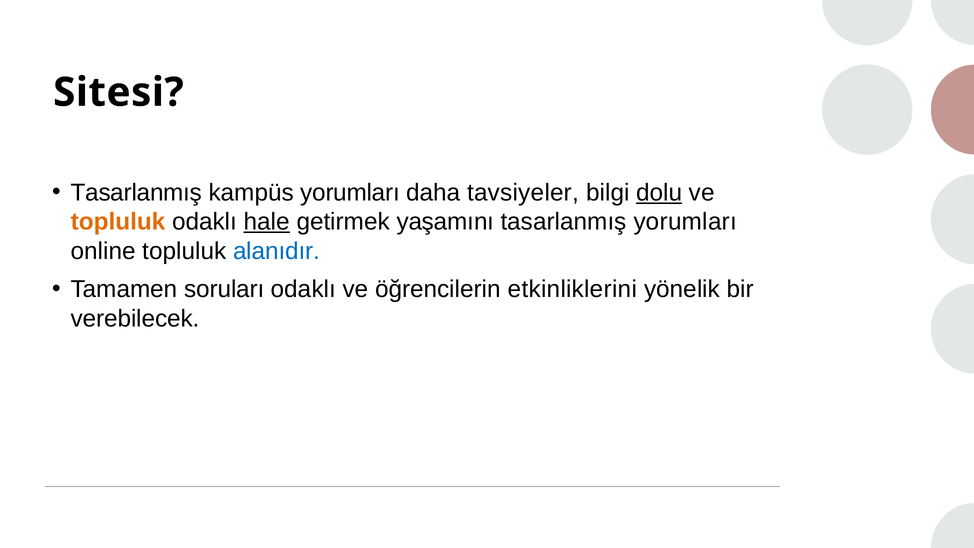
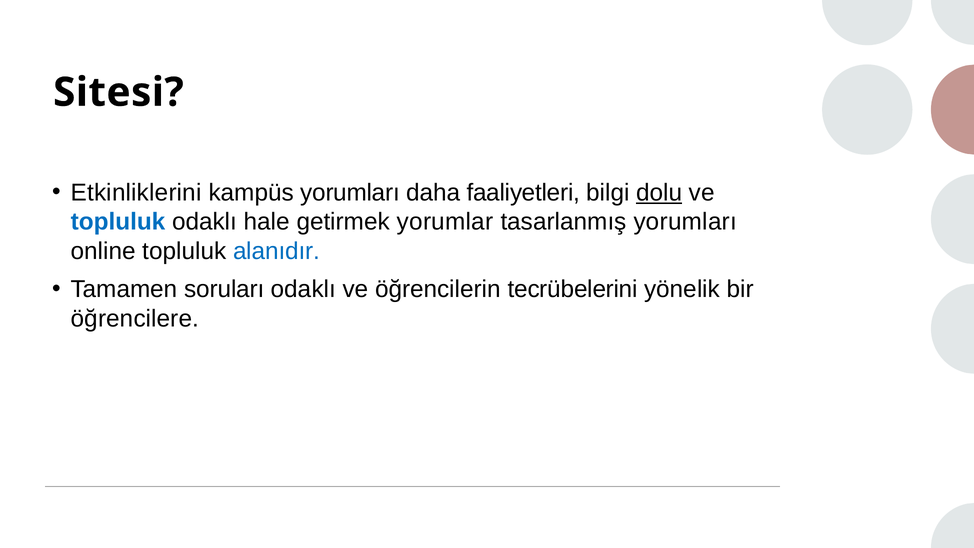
Tasarlanmış at (136, 193): Tasarlanmış -> Etkinliklerini
tavsiyeler: tavsiyeler -> faaliyetleri
topluluk at (118, 222) colour: orange -> blue
hale underline: present -> none
yaşamını: yaşamını -> yorumlar
etkinliklerini: etkinliklerini -> tecrübelerini
verebilecek: verebilecek -> öğrencilere
